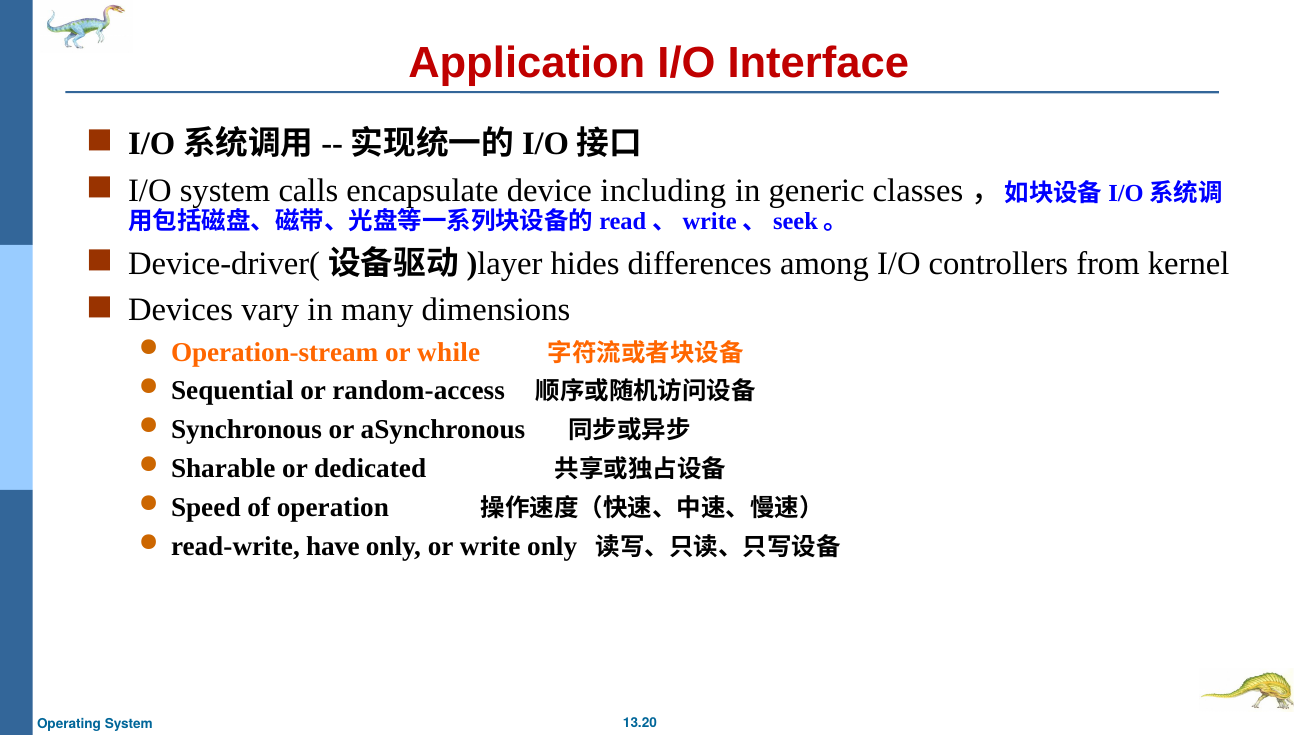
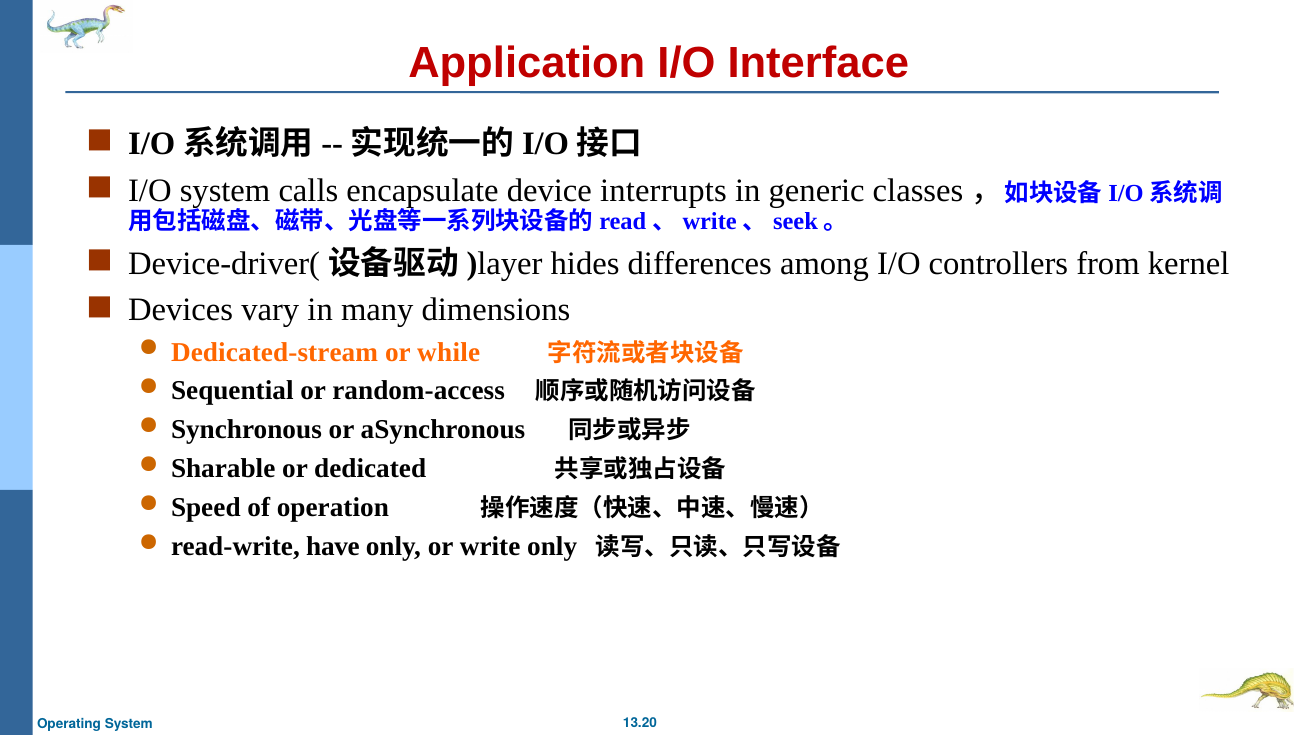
including: including -> interrupts
Operation-stream: Operation-stream -> Dedicated-stream
